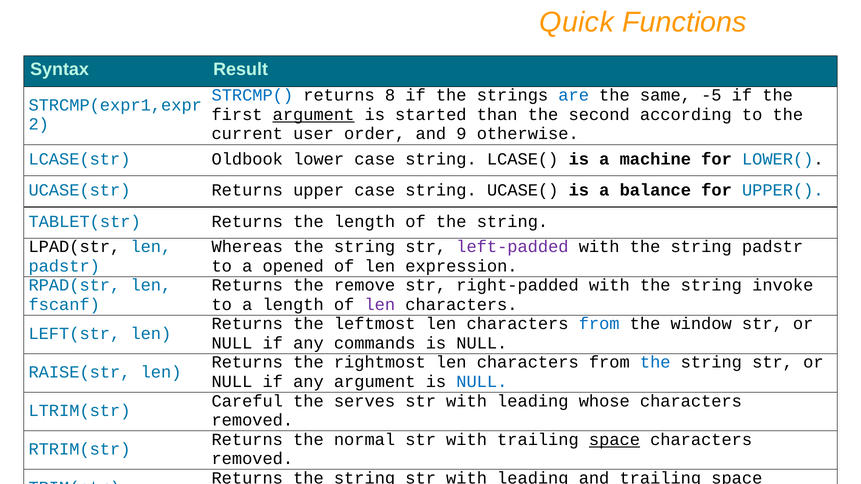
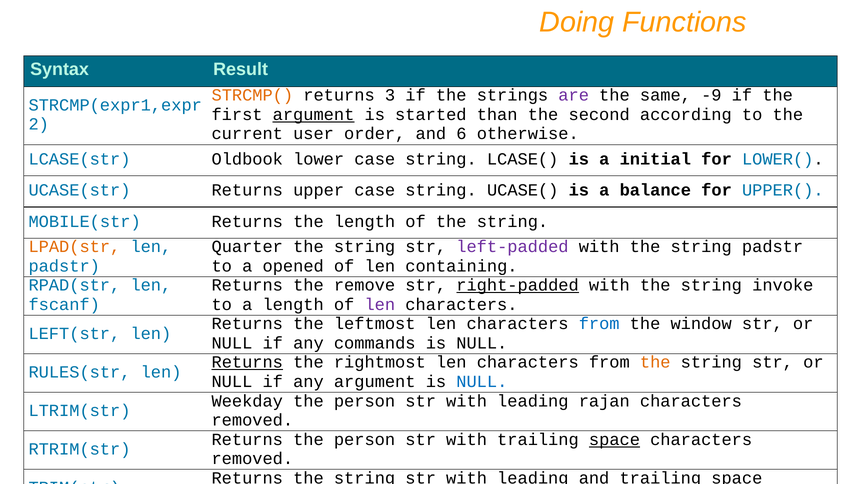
Quick: Quick -> Doing
STRCMP( colour: blue -> orange
8: 8 -> 3
are colour: blue -> purple
-5: -5 -> -9
9: 9 -> 6
machine: machine -> initial
TABLET(str: TABLET(str -> MOBILE(str
LPAD(str colour: black -> orange
Whereas: Whereas -> Quarter
expression: expression -> containing
right-padded underline: none -> present
Returns at (247, 363) underline: none -> present
the at (655, 363) colour: blue -> orange
RAISE(str: RAISE(str -> RULES(str
Careful: Careful -> Weekday
serves at (365, 401): serves -> person
whose: whose -> rajan
Returns the normal: normal -> person
